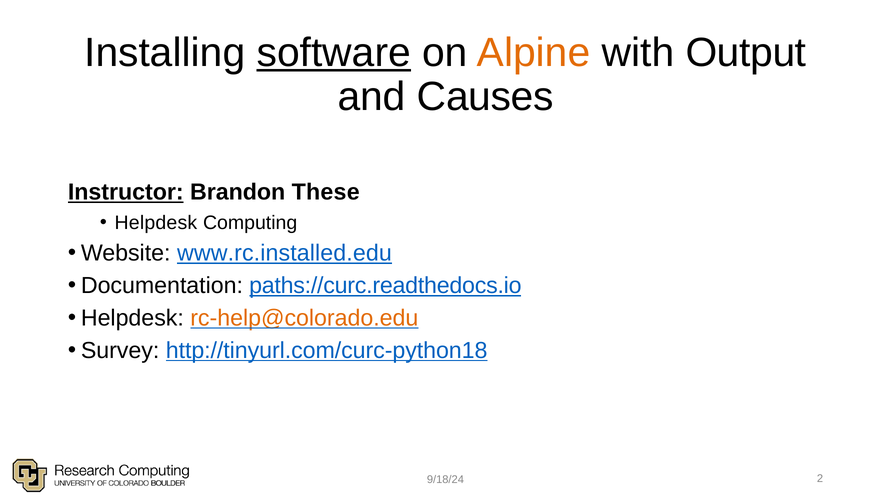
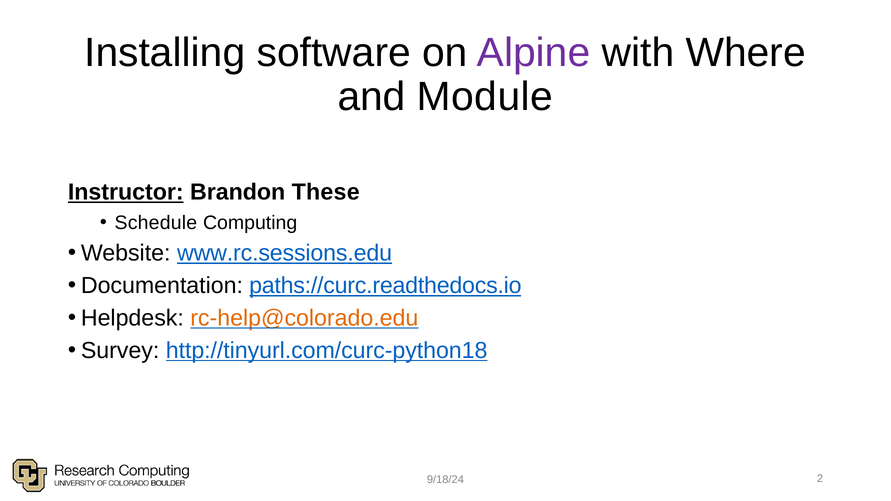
software underline: present -> none
Alpine colour: orange -> purple
Output: Output -> Where
Causes: Causes -> Module
Helpdesk at (156, 223): Helpdesk -> Schedule
www.rc.installed.edu: www.rc.installed.edu -> www.rc.sessions.edu
